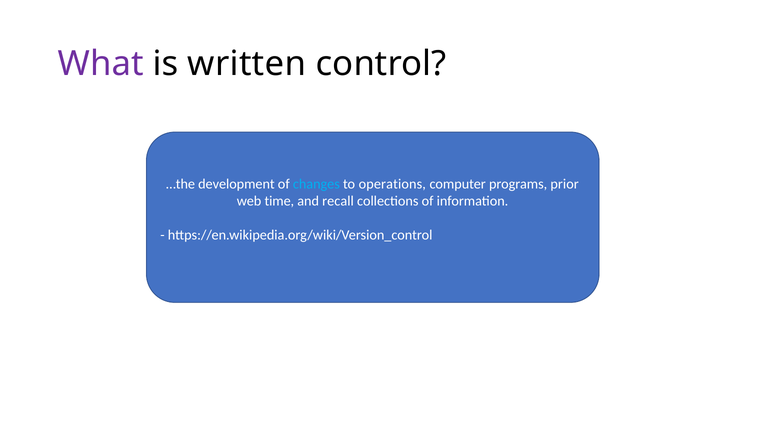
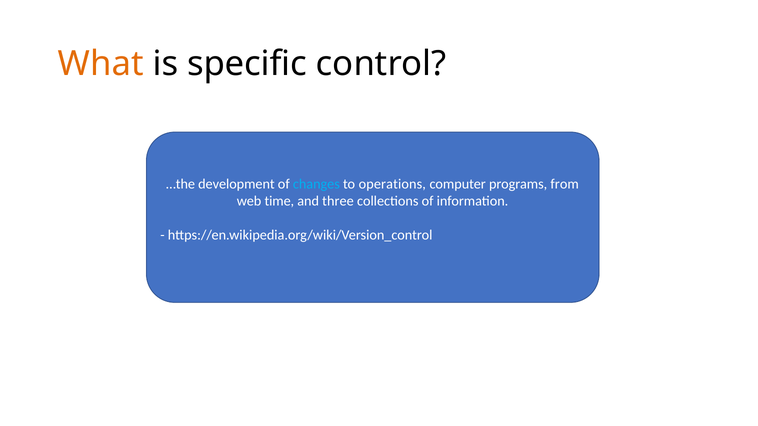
What colour: purple -> orange
written: written -> specific
prior: prior -> from
recall: recall -> three
